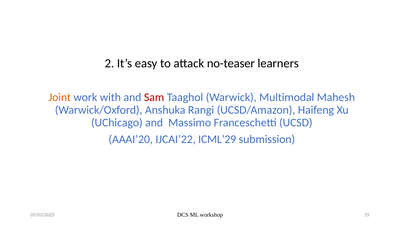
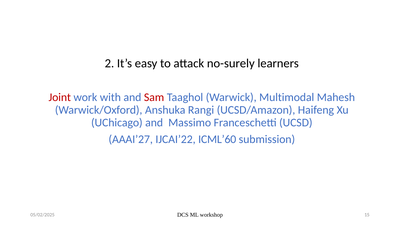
no-teaser: no-teaser -> no-surely
Joint colour: orange -> red
AAAI’20: AAAI’20 -> AAAI’27
ICML’29: ICML’29 -> ICML’60
